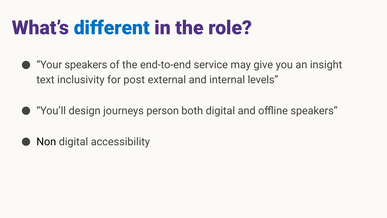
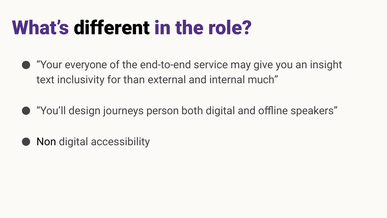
different colour: blue -> black
Your speakers: speakers -> everyone
post: post -> than
levels: levels -> much
